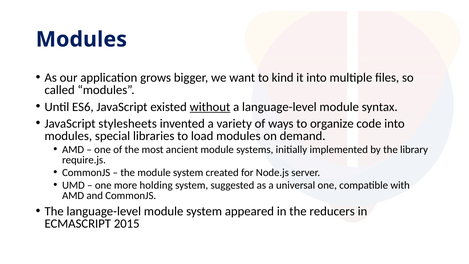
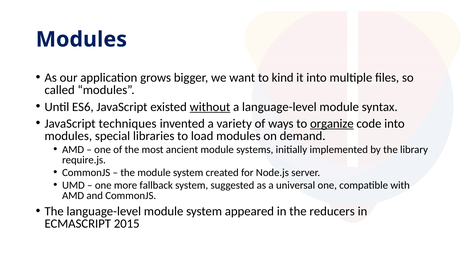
stylesheets: stylesheets -> techniques
organize underline: none -> present
holding: holding -> fallback
